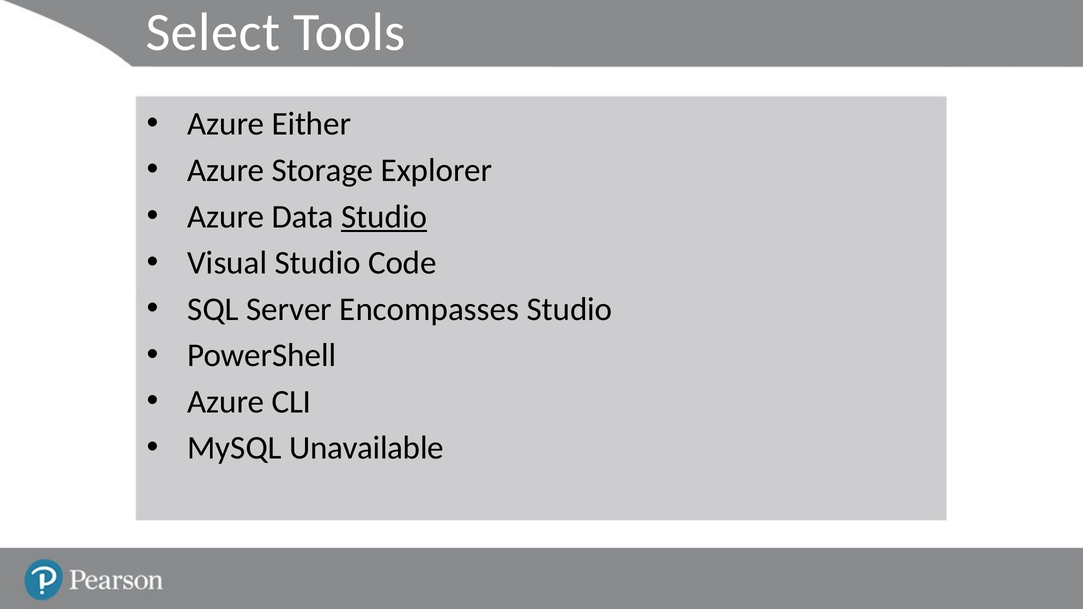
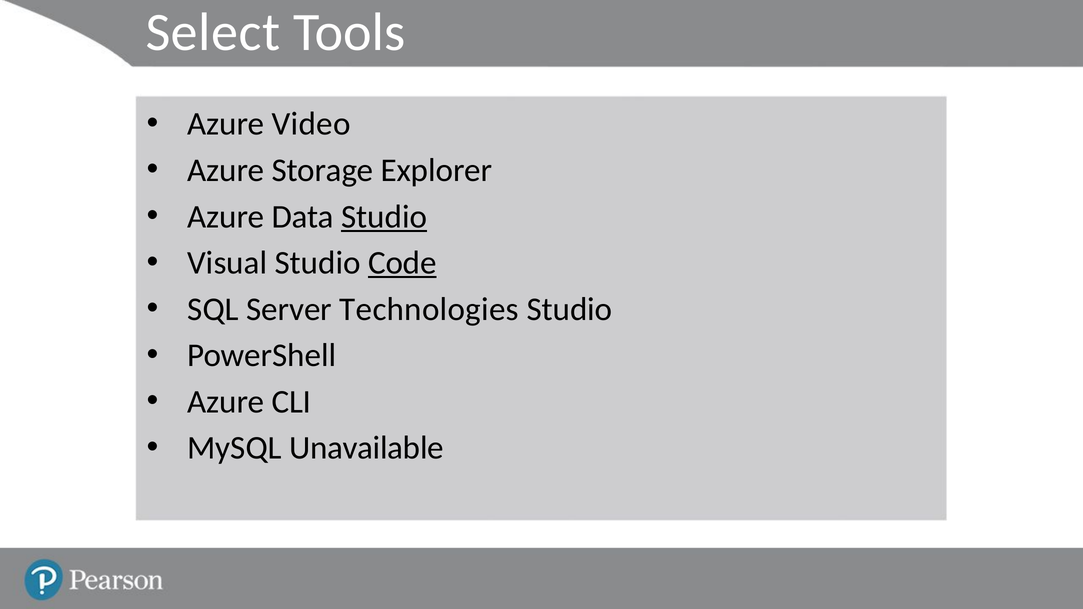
Either: Either -> Video
Code underline: none -> present
Encompasses: Encompasses -> Technologies
